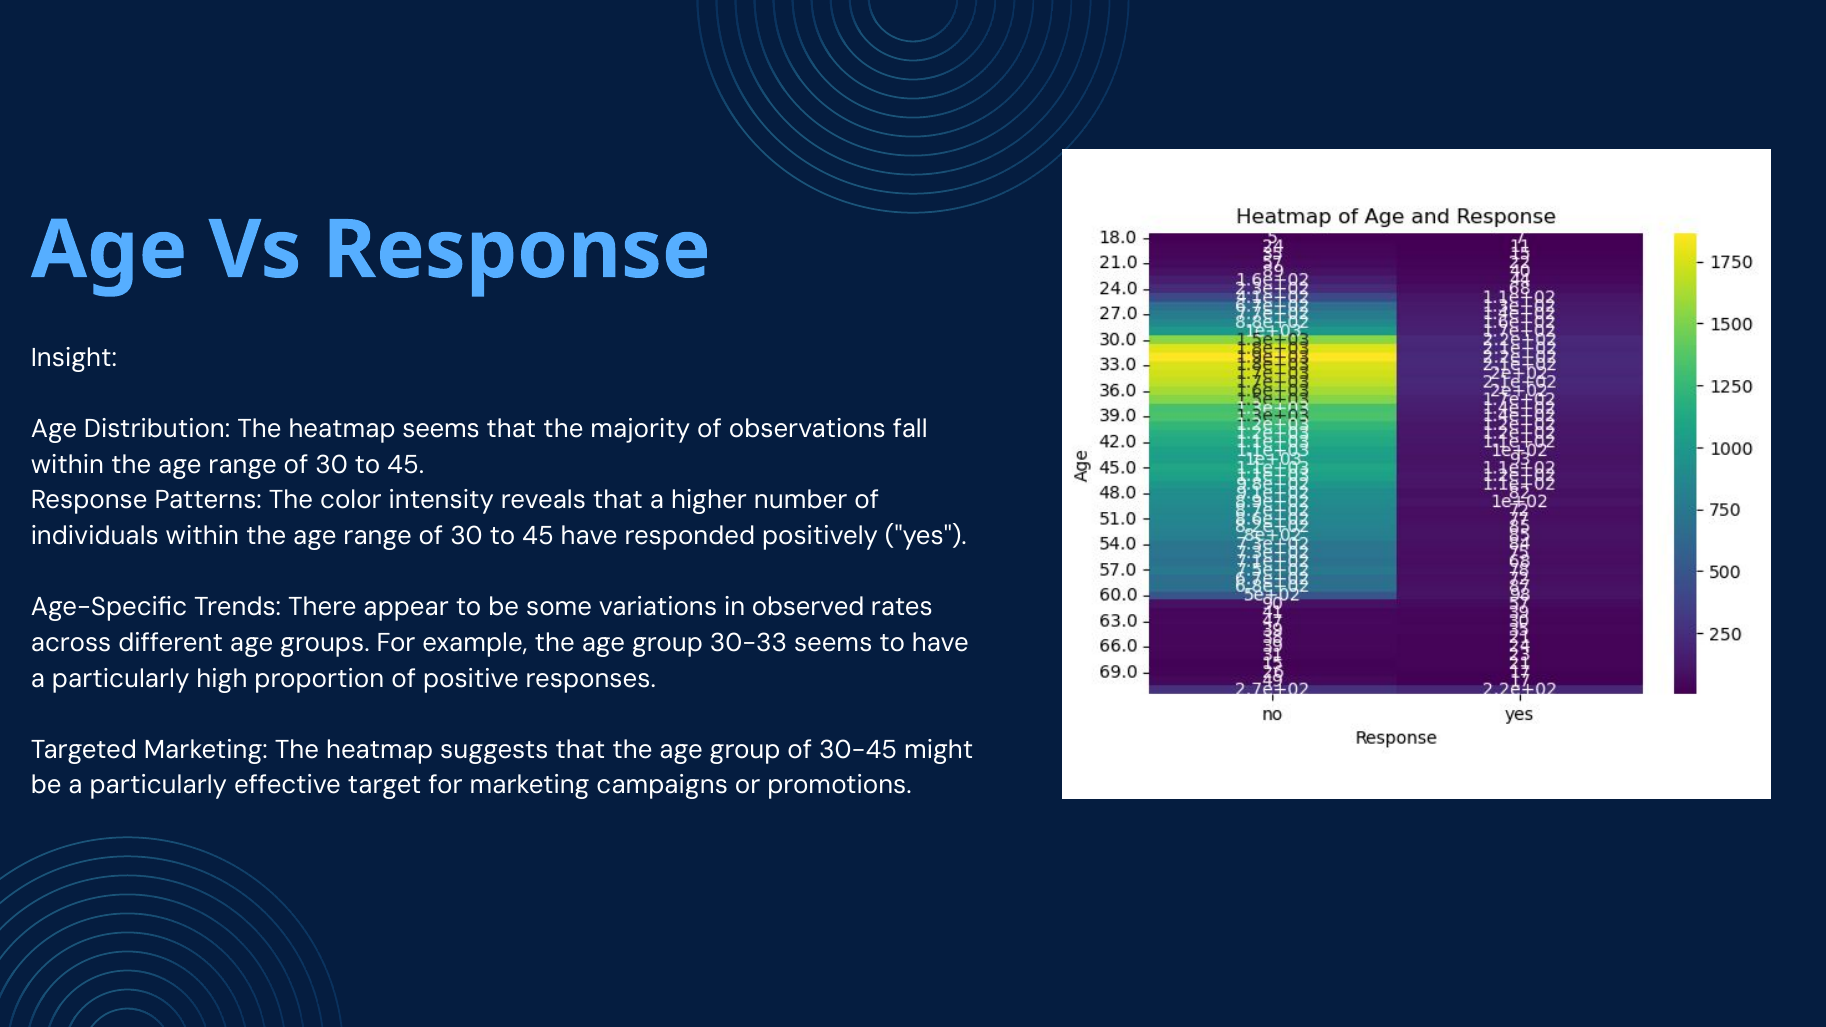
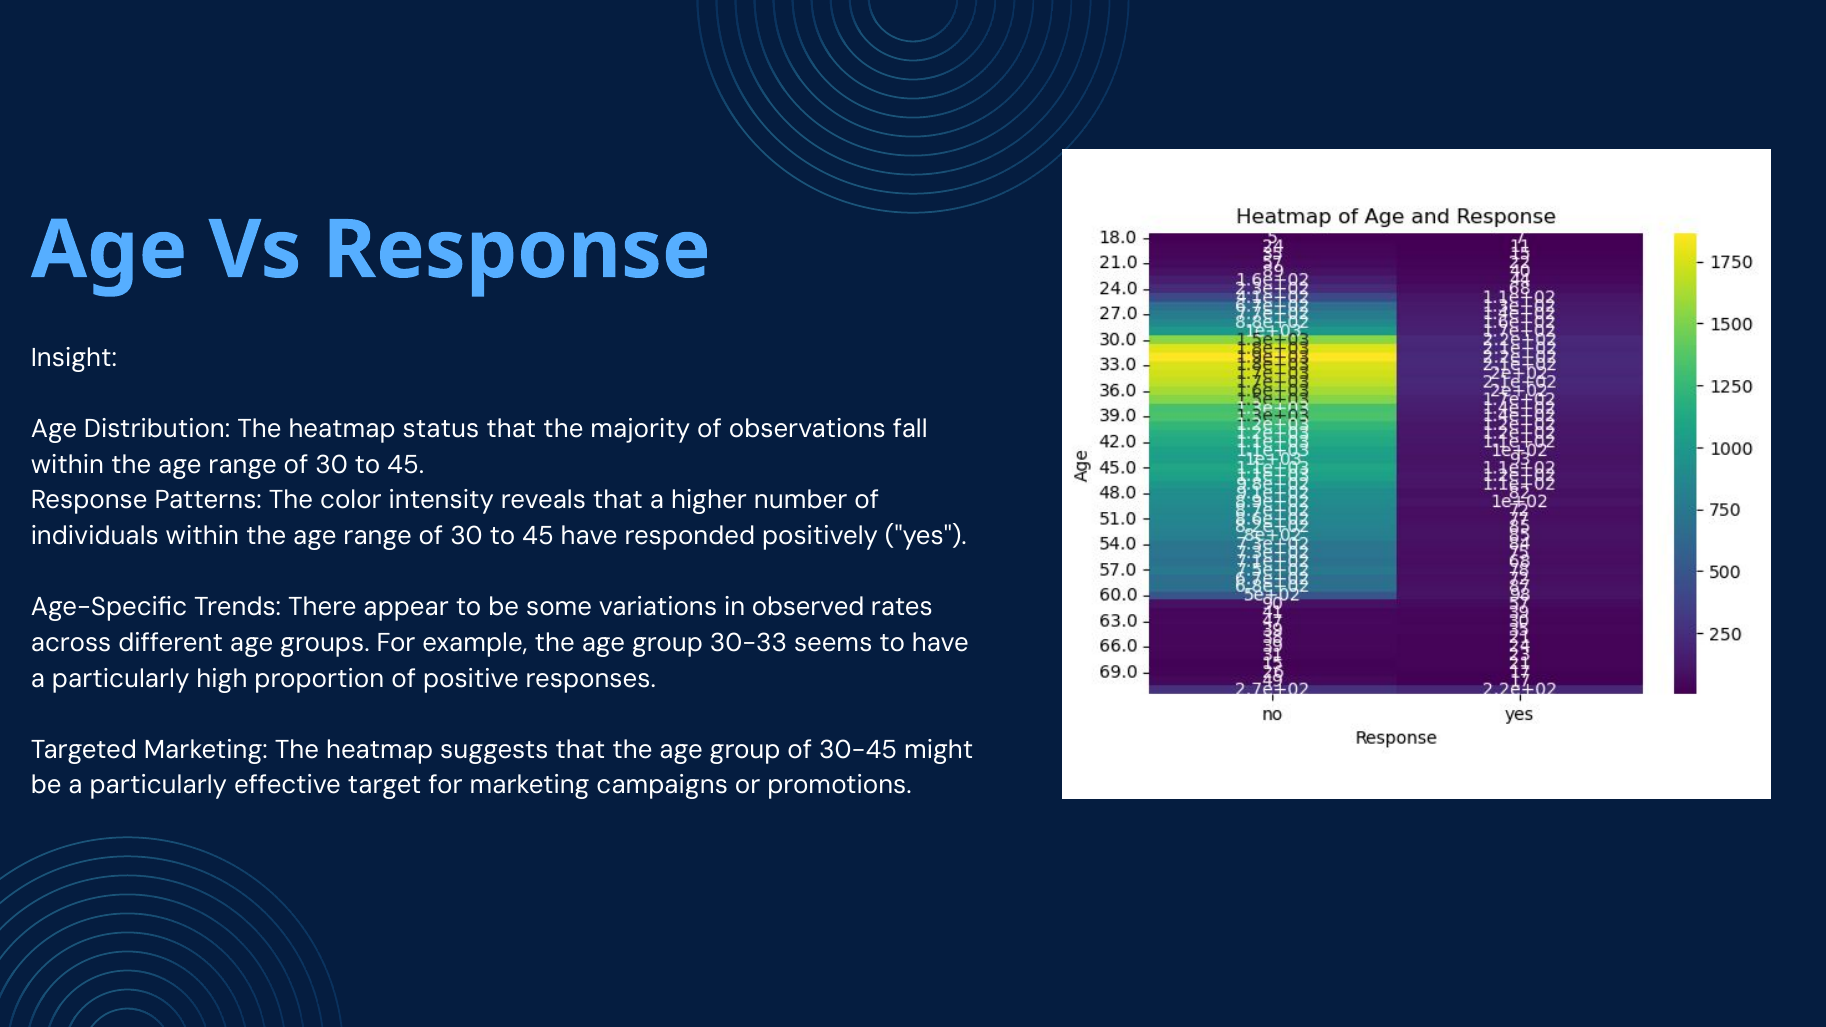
heatmap seems: seems -> status
